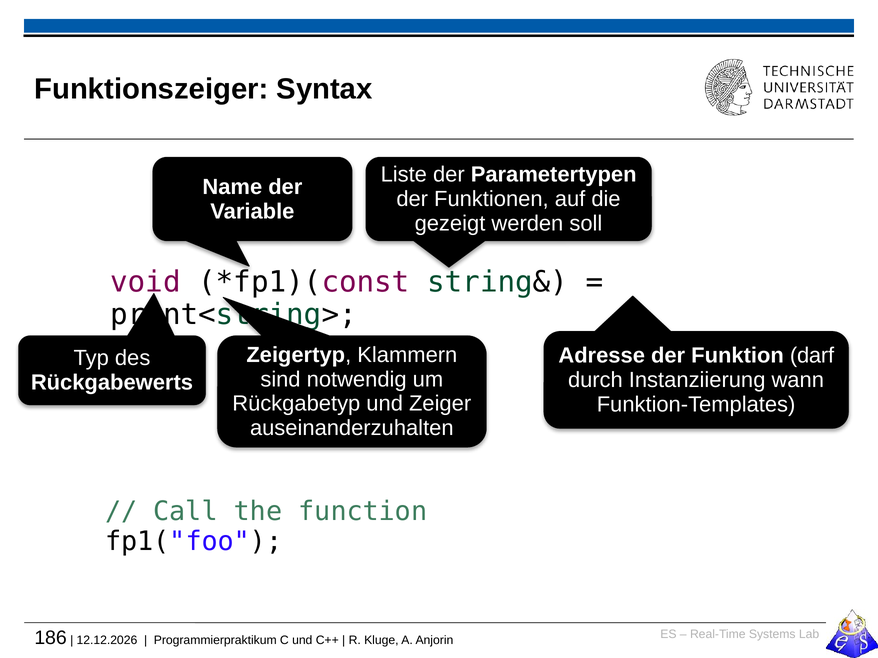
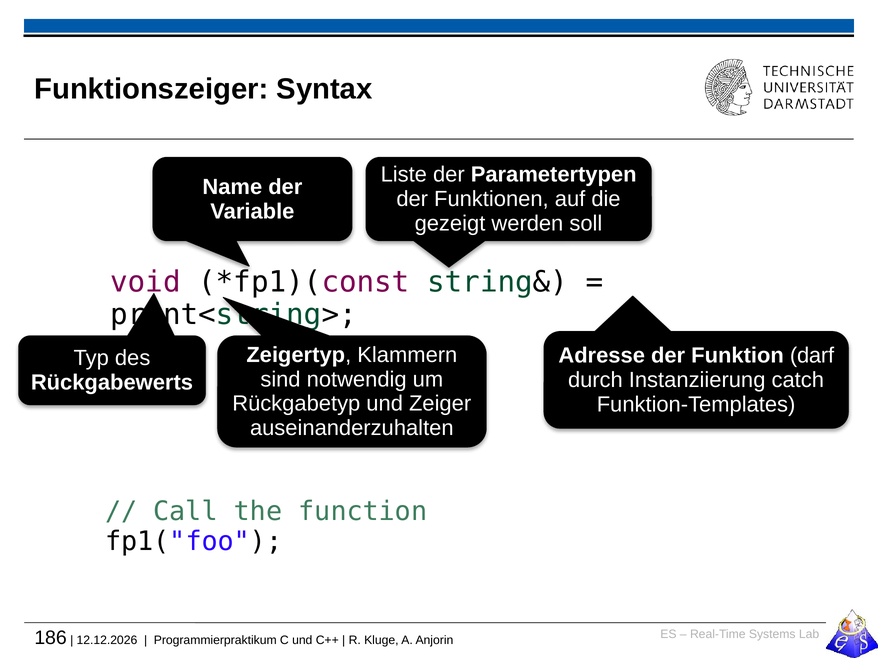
wann: wann -> catch
